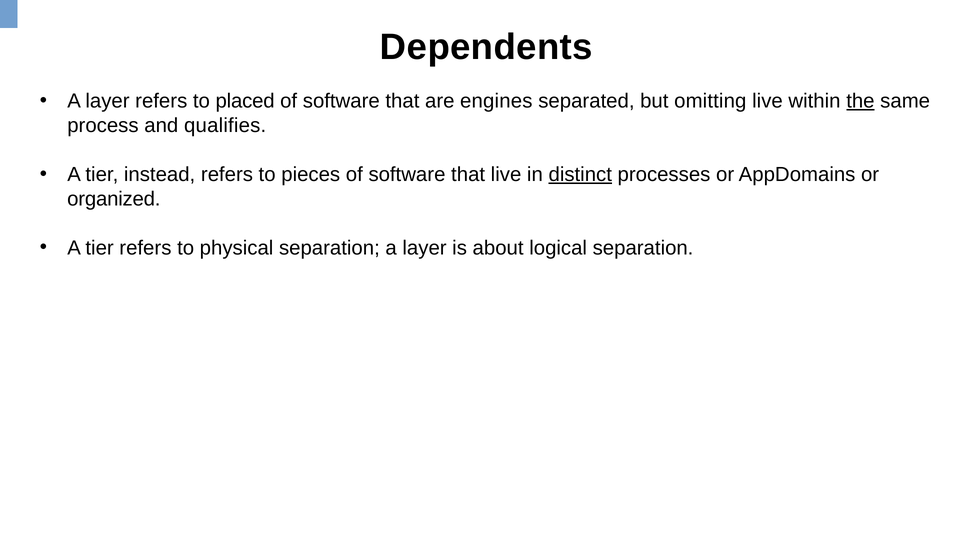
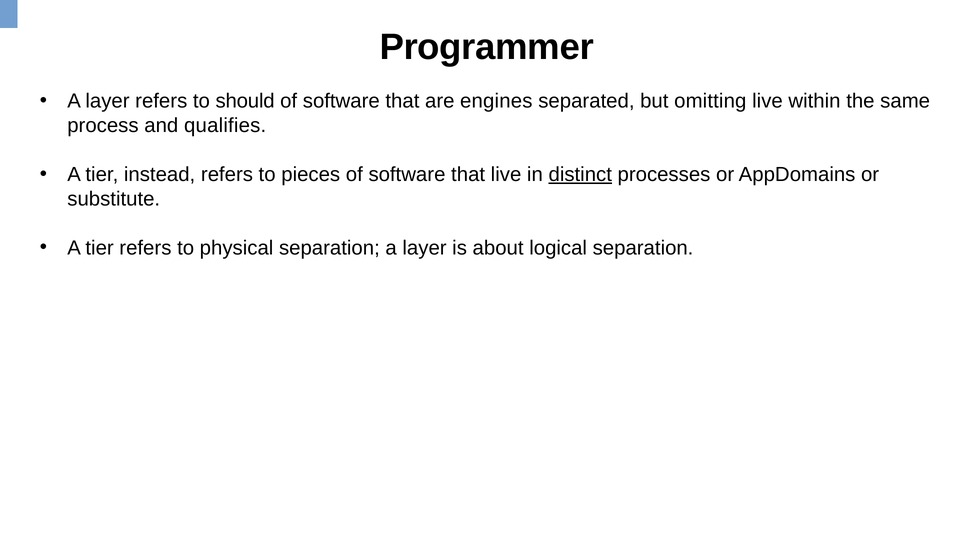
Dependents: Dependents -> Programmer
placed: placed -> should
the underline: present -> none
organized: organized -> substitute
